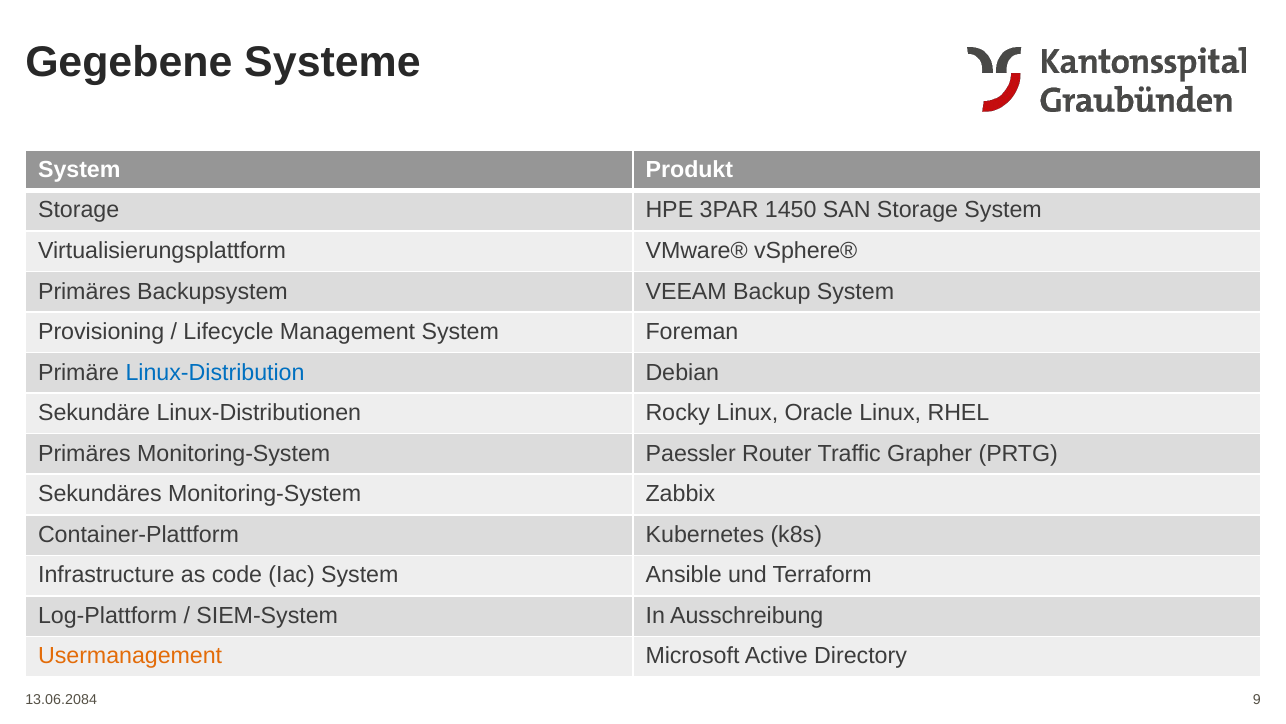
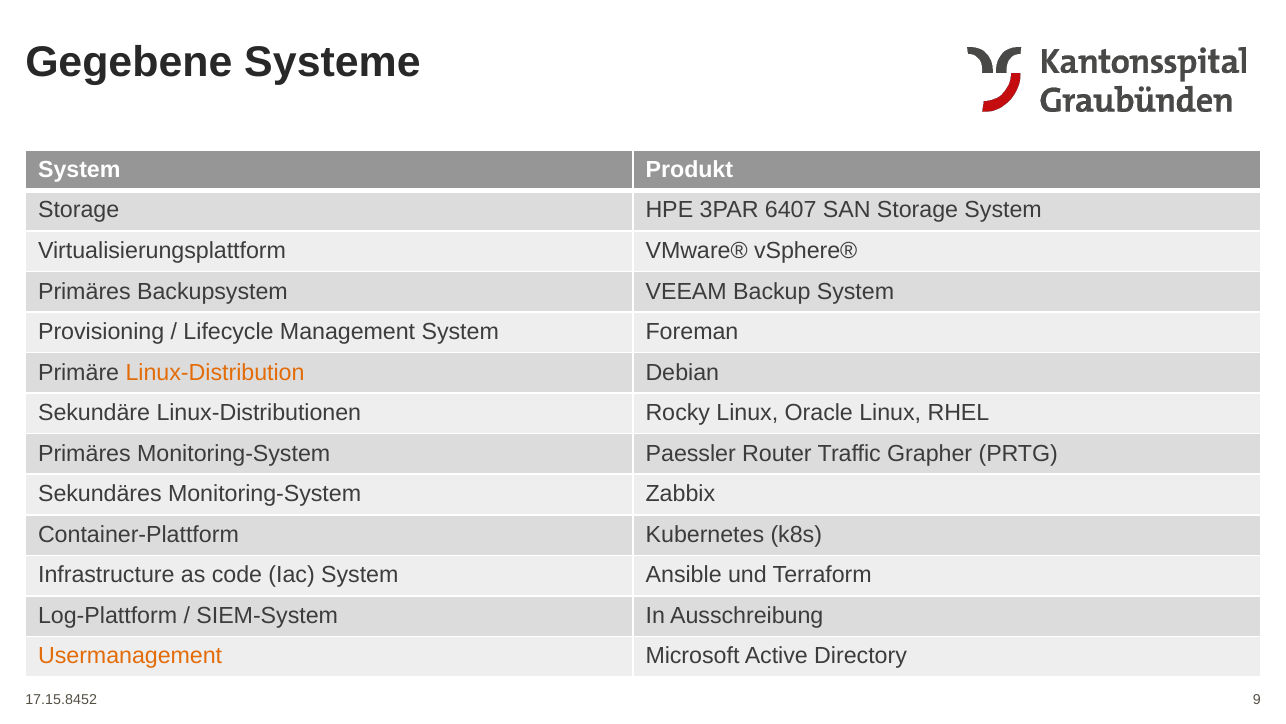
1450: 1450 -> 6407
Linux-Distribution colour: blue -> orange
13.06.2084: 13.06.2084 -> 17.15.8452
